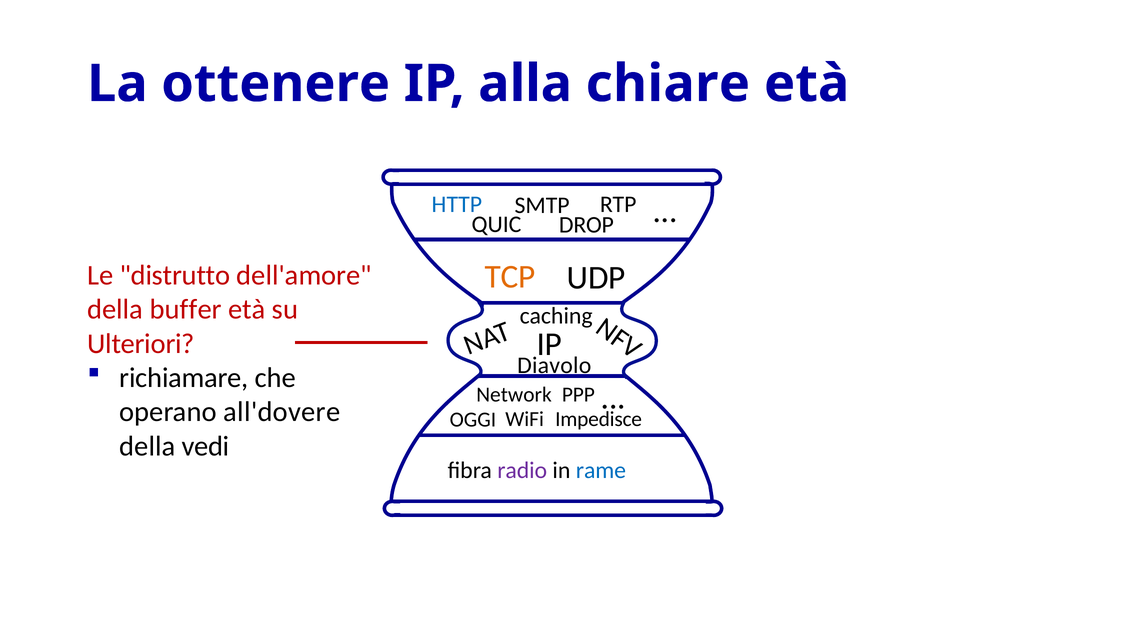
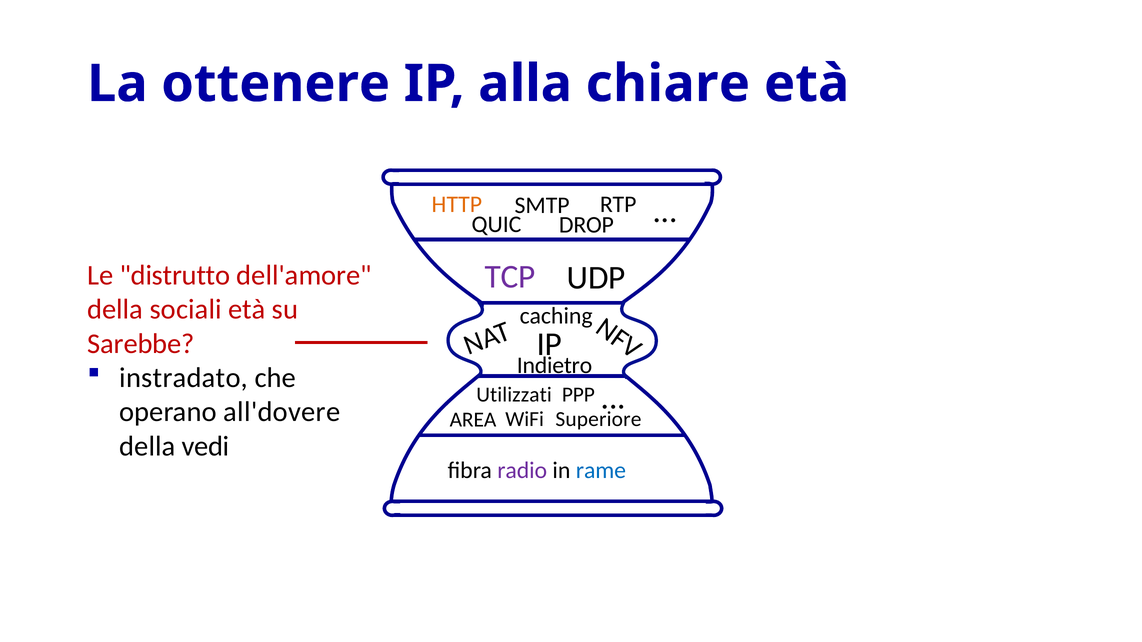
HTTP colour: blue -> orange
TCP colour: orange -> purple
buffer: buffer -> sociali
Ulteriori: Ulteriori -> Sarebbe
Diavolo: Diavolo -> Indietro
richiamare: richiamare -> instradato
Network: Network -> Utilizzati
Impedisce: Impedisce -> Superiore
OGGI: OGGI -> AREA
